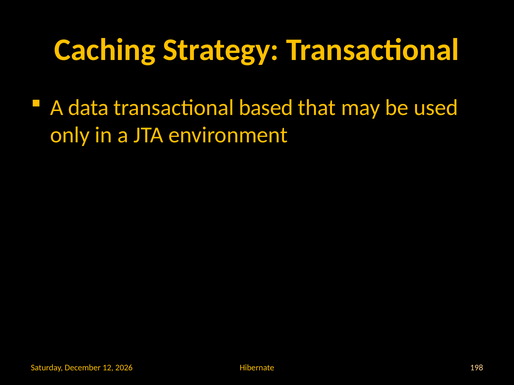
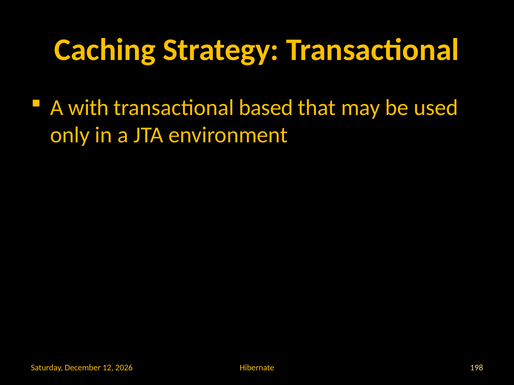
data: data -> with
